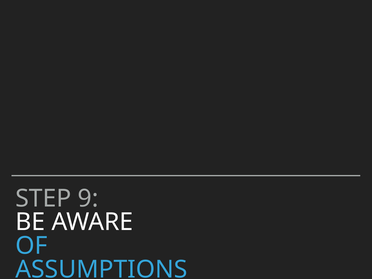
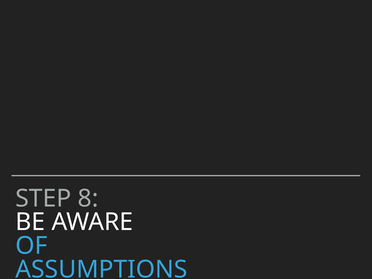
9: 9 -> 8
